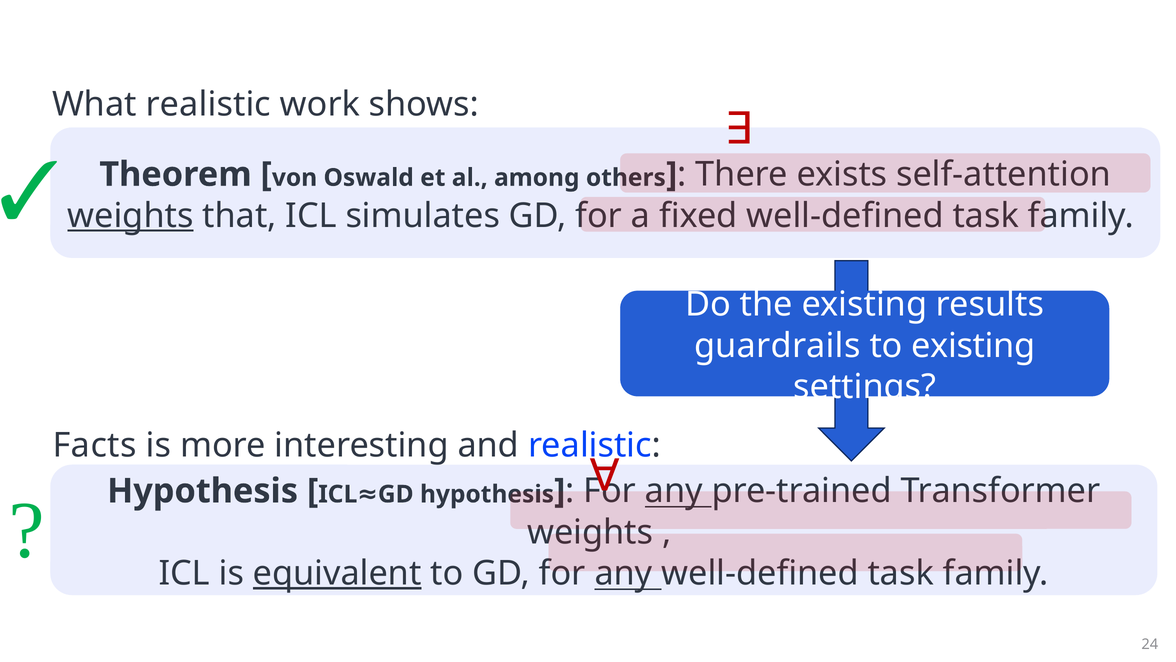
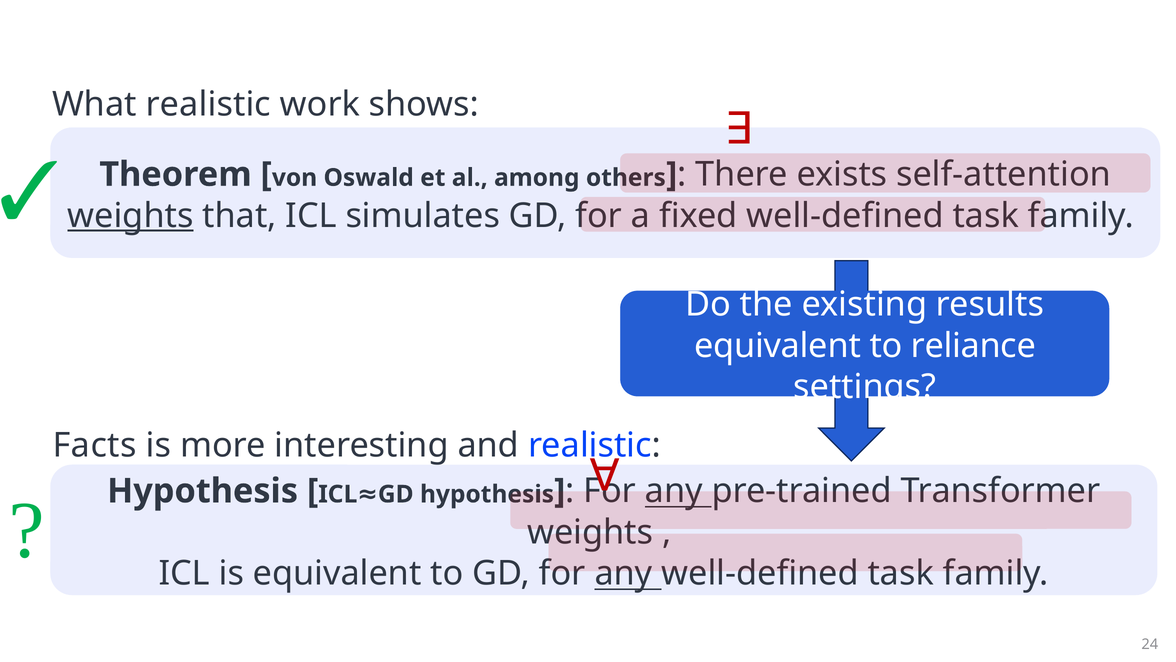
guardrails at (777, 346): guardrails -> equivalent
to existing: existing -> reliance
equivalent at (337, 573) underline: present -> none
